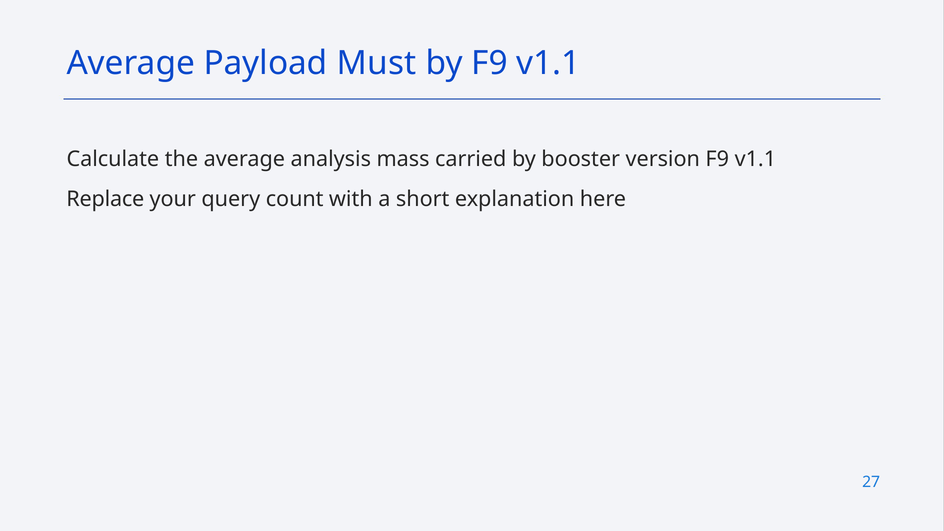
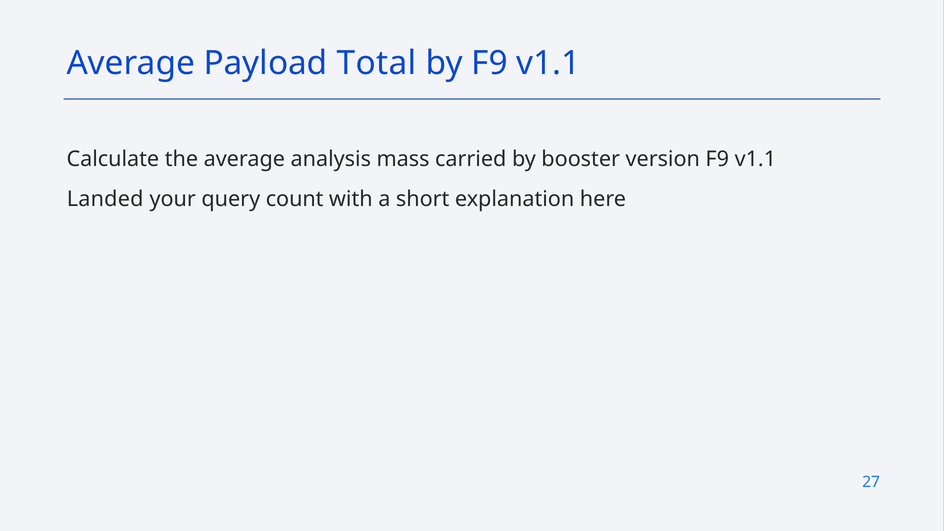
Must: Must -> Total
Replace: Replace -> Landed
